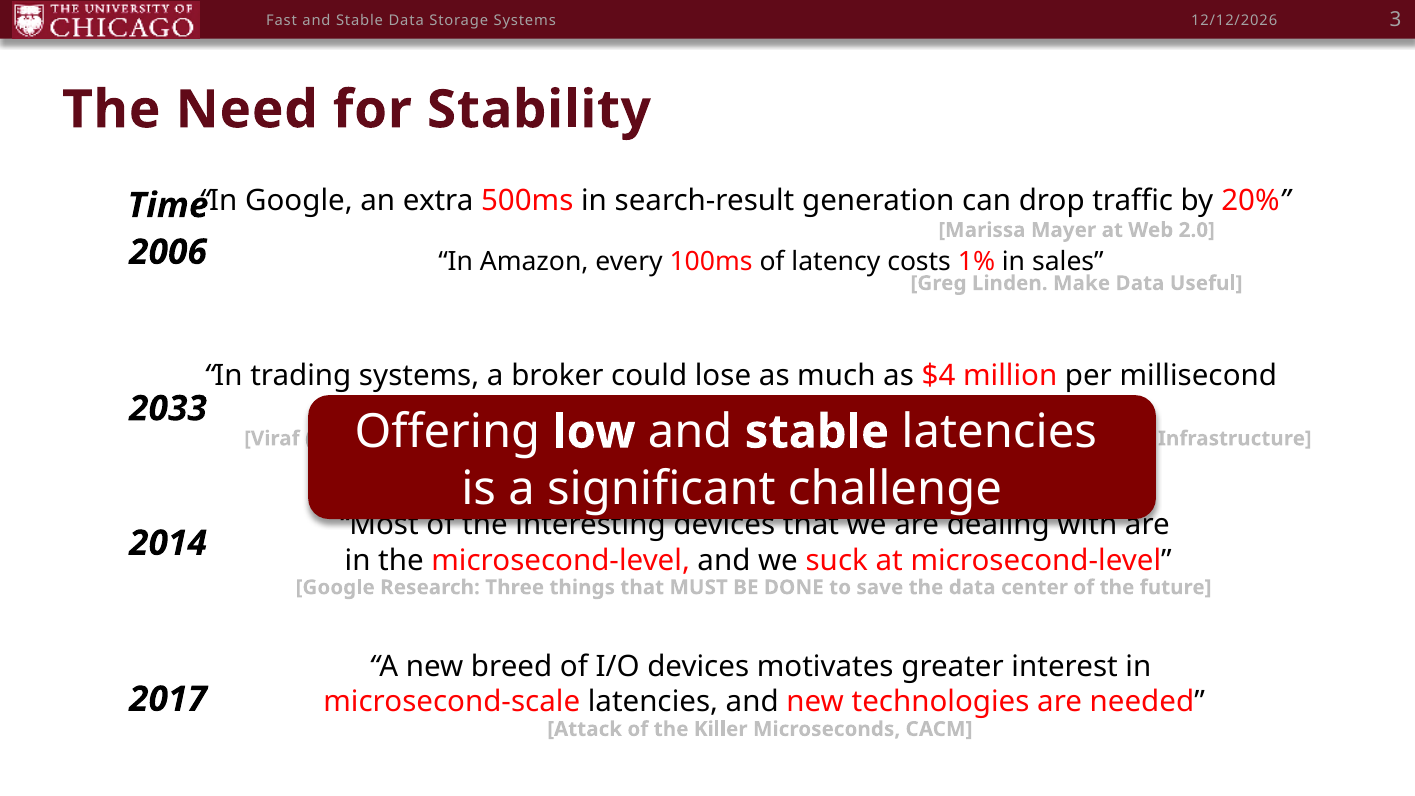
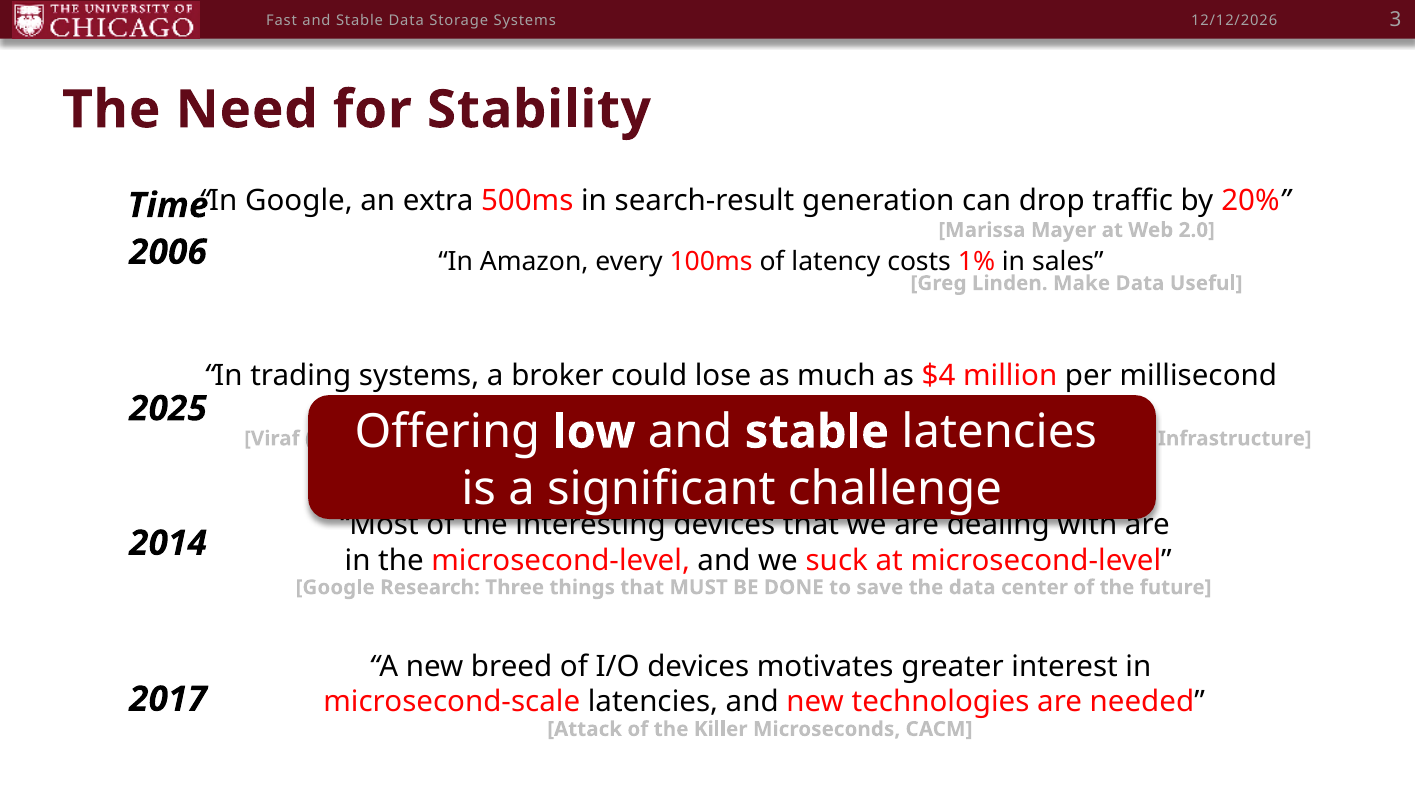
2033: 2033 -> 2025
